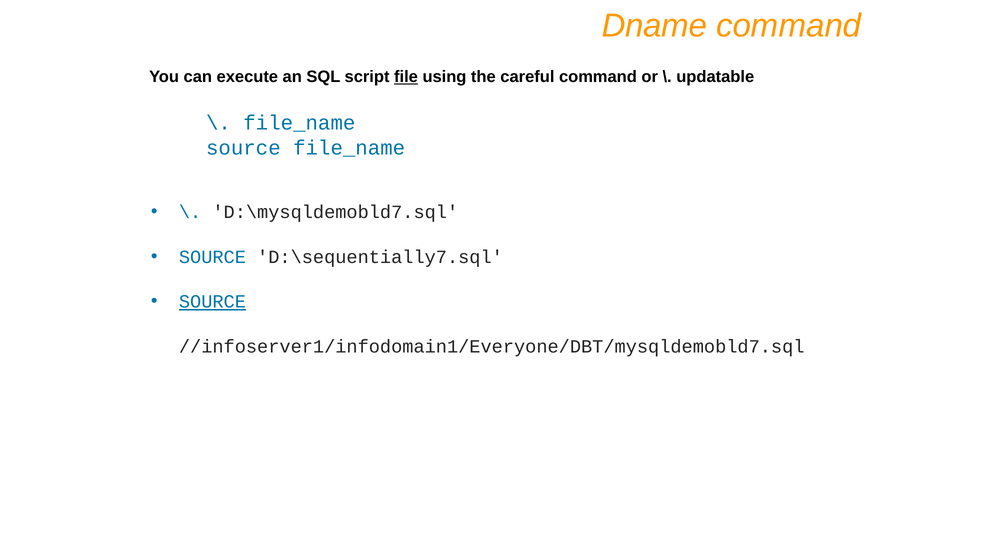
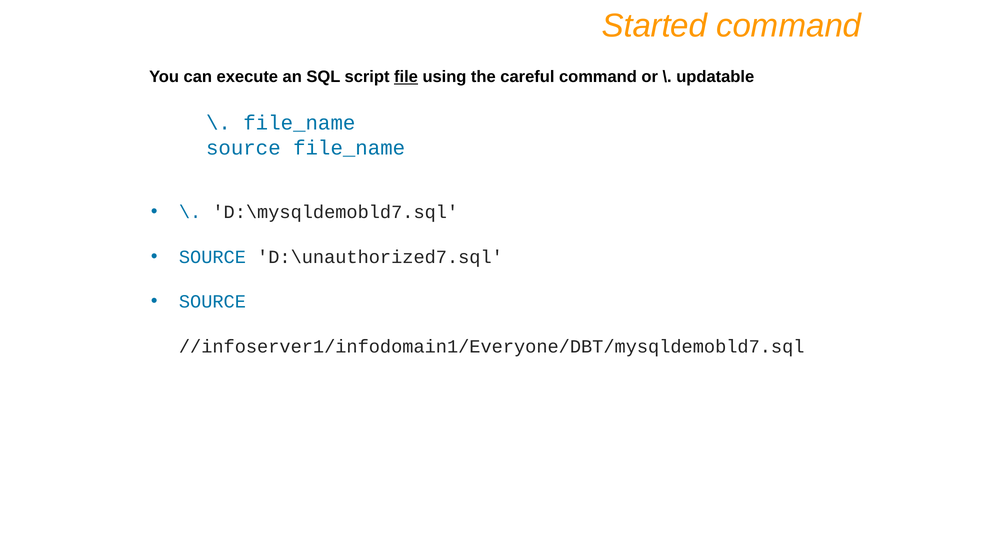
Dname: Dname -> Started
D:\sequentially7.sql: D:\sequentially7.sql -> D:\unauthorized7.sql
SOURCE at (212, 301) underline: present -> none
